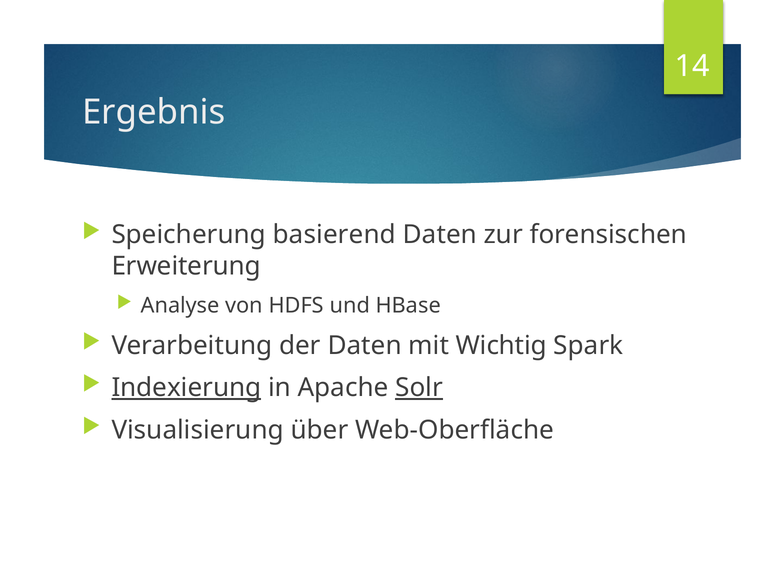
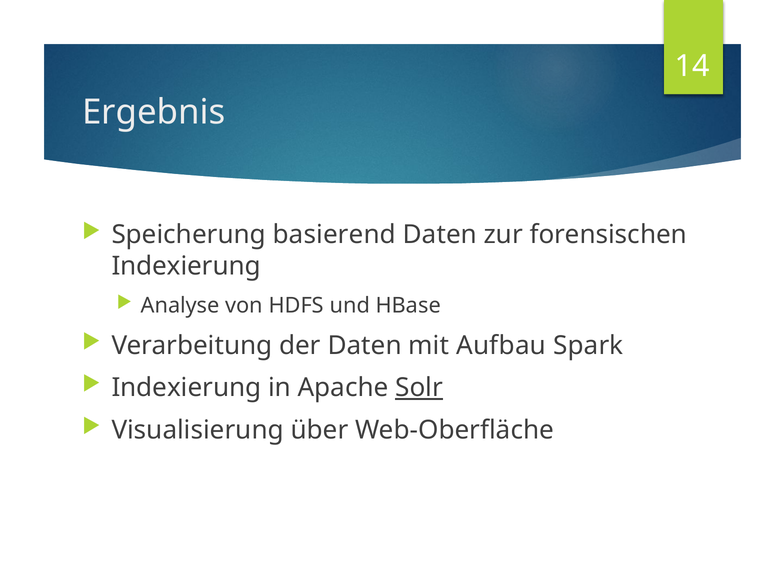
Erweiterung at (186, 266): Erweiterung -> Indexierung
Wichtig: Wichtig -> Aufbau
Indexierung at (186, 388) underline: present -> none
